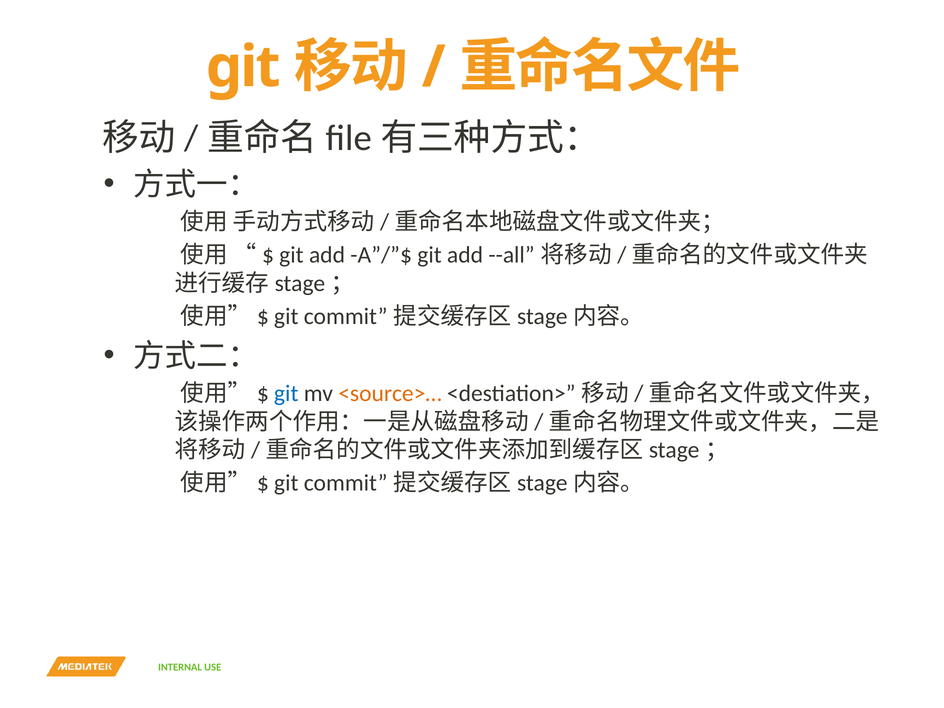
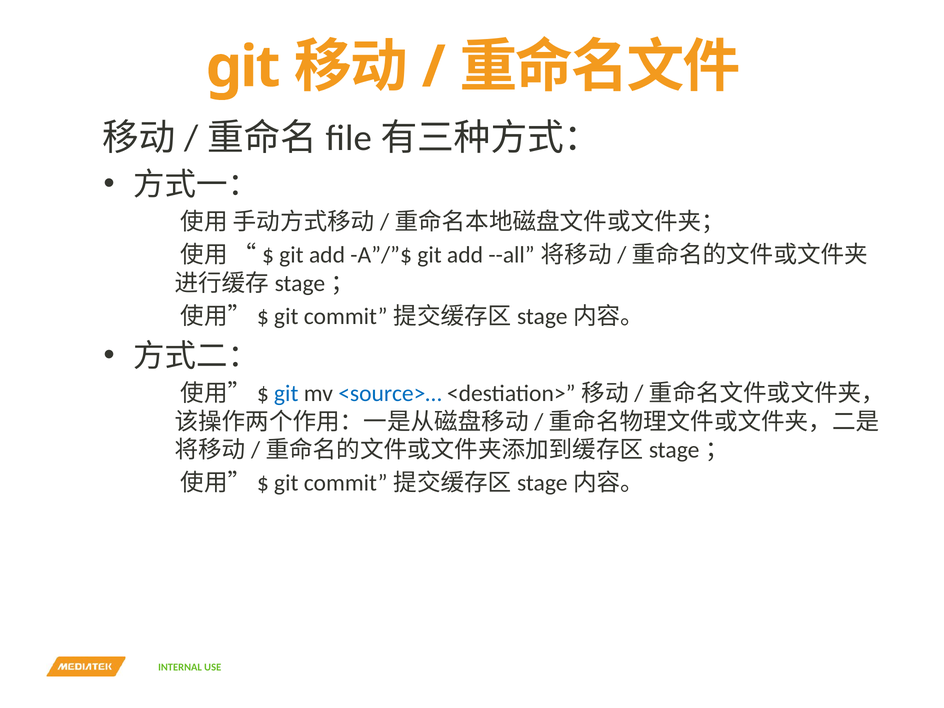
<source>… colour: orange -> blue
